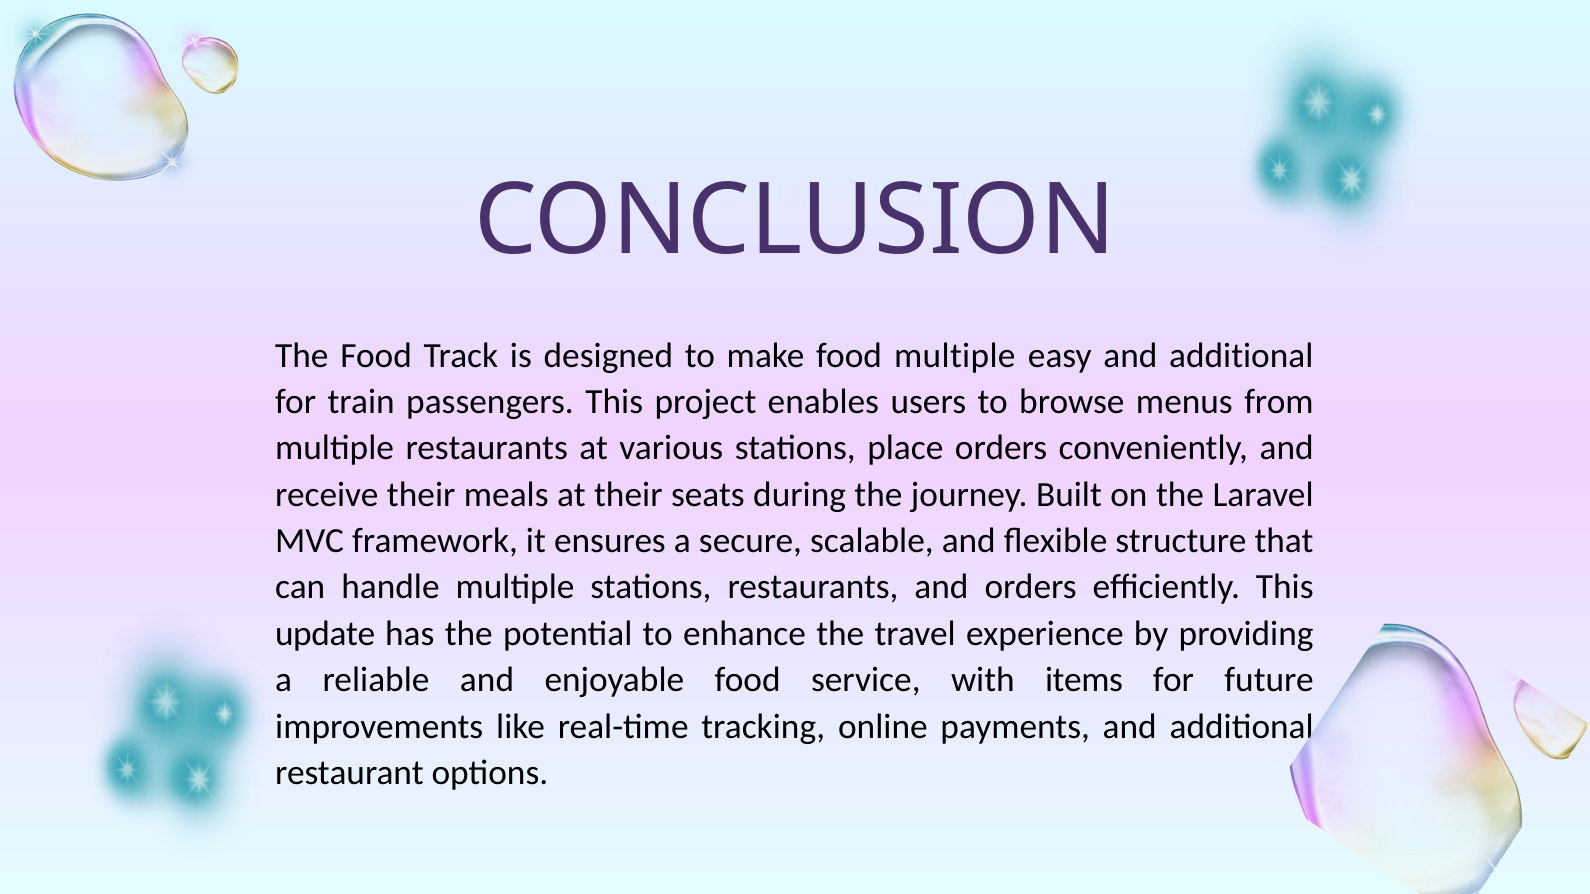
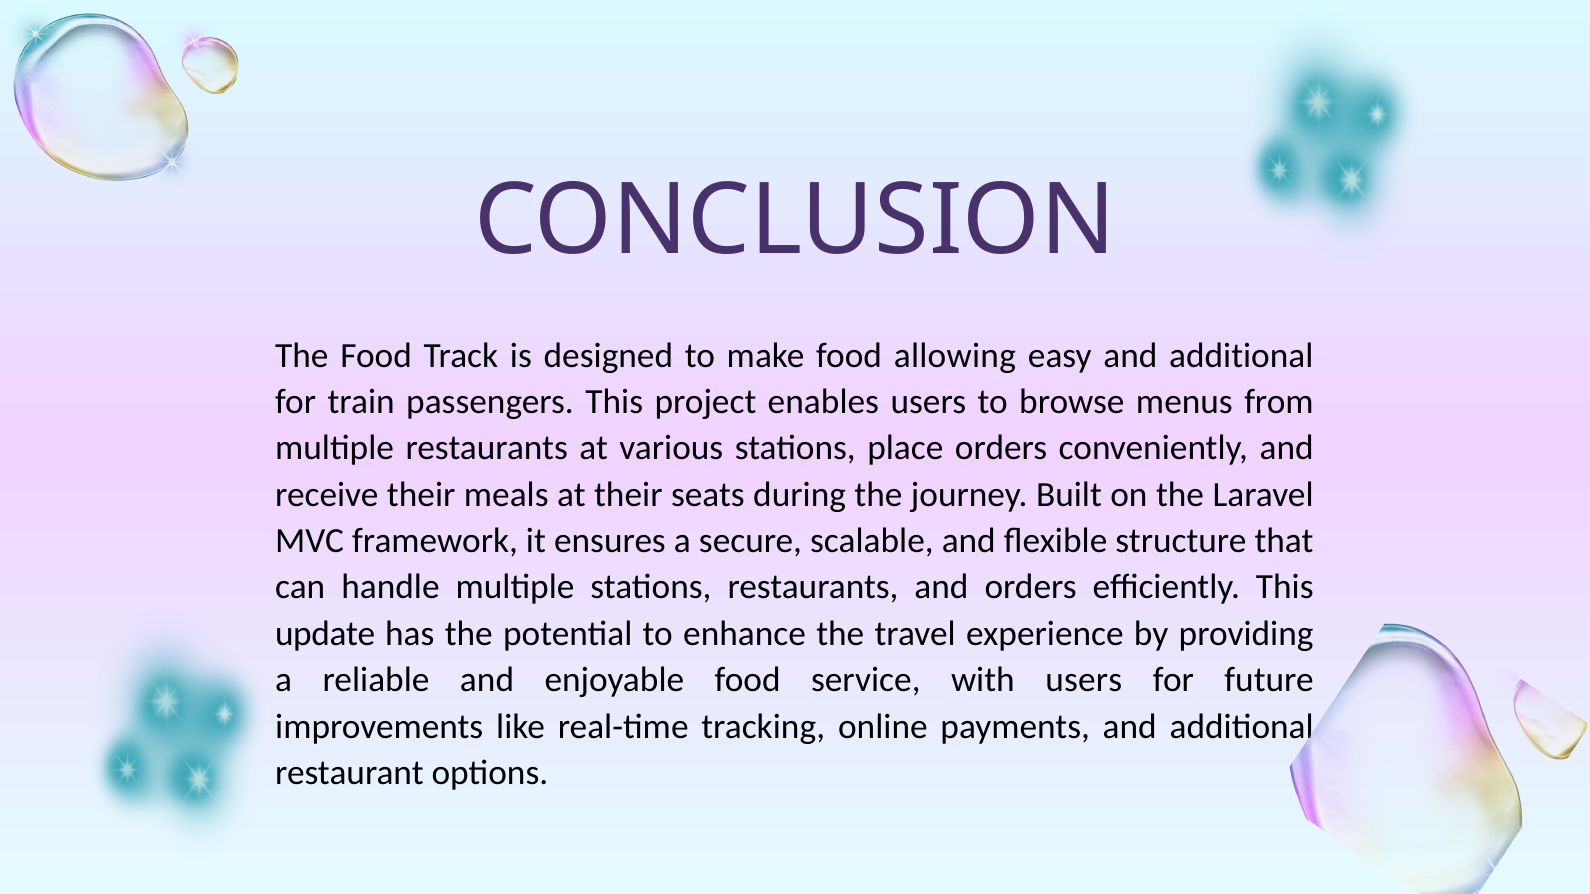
food multiple: multiple -> allowing
with items: items -> users
